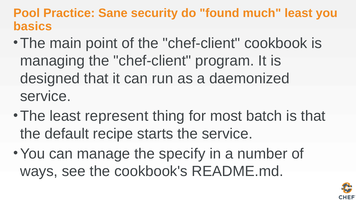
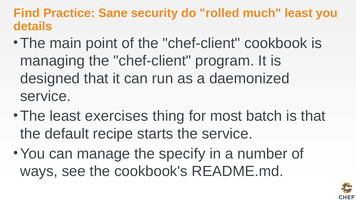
Pool: Pool -> Find
found: found -> rolled
basics: basics -> details
represent: represent -> exercises
